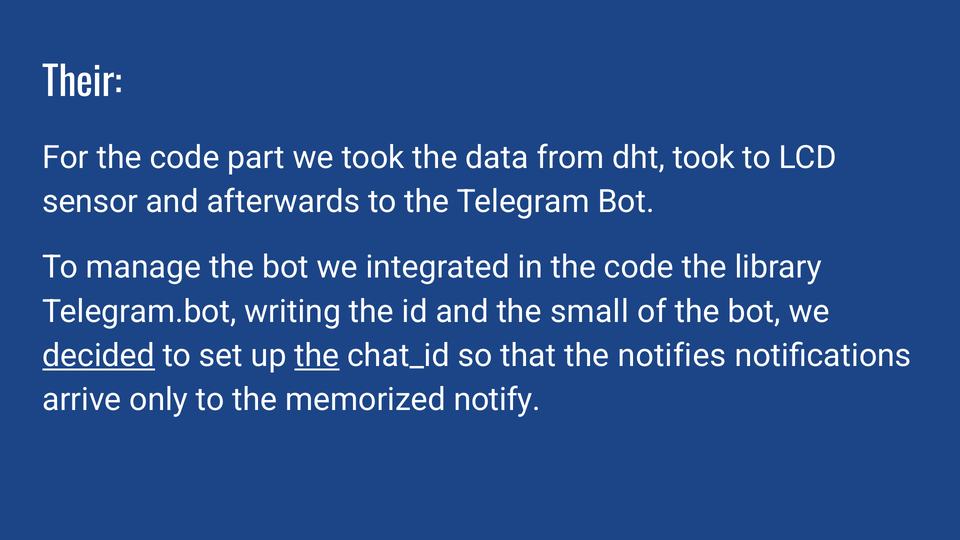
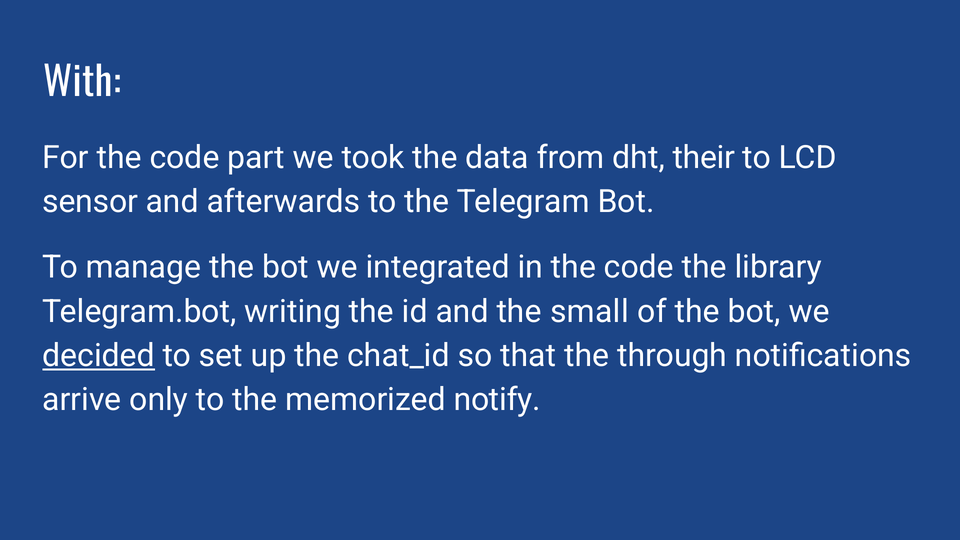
Their: Their -> With
dht took: took -> their
the at (317, 356) underline: present -> none
notifies: notifies -> through
